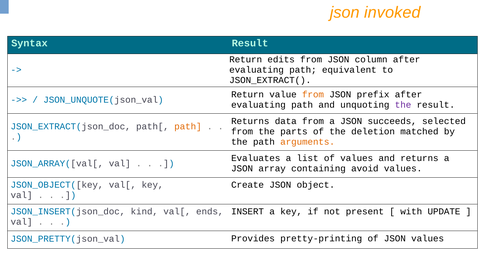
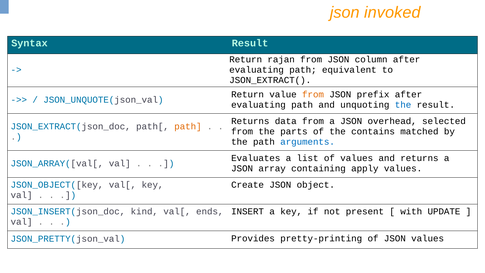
edits: edits -> rajan
the at (403, 105) colour: purple -> blue
succeeds: succeeds -> overhead
deletion: deletion -> contains
arguments colour: orange -> blue
avoid: avoid -> apply
